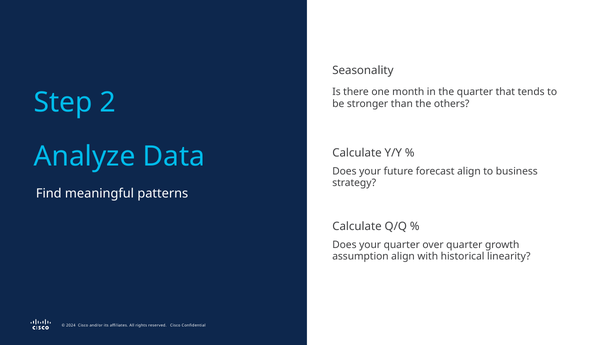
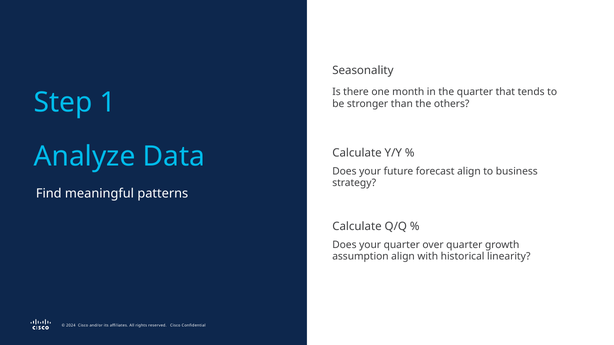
2: 2 -> 1
